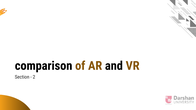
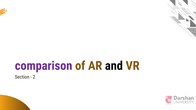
comparison colour: black -> purple
